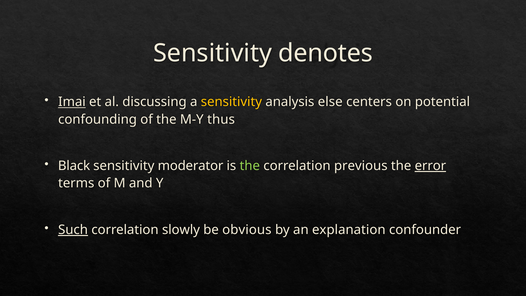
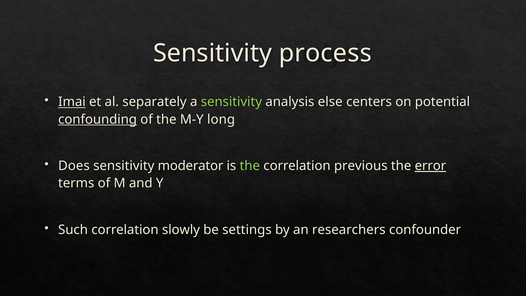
denotes: denotes -> process
discussing: discussing -> separately
sensitivity at (231, 102) colour: yellow -> light green
confounding underline: none -> present
thus: thus -> long
Black: Black -> Does
Such underline: present -> none
obvious: obvious -> settings
explanation: explanation -> researchers
